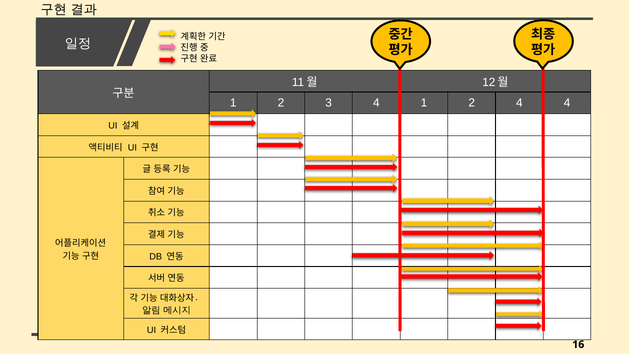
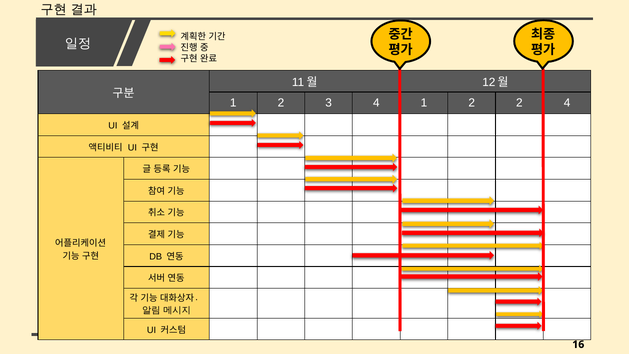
2 4: 4 -> 2
